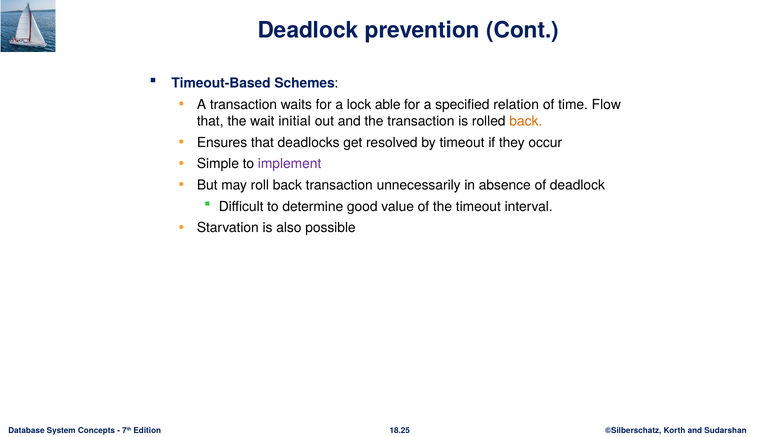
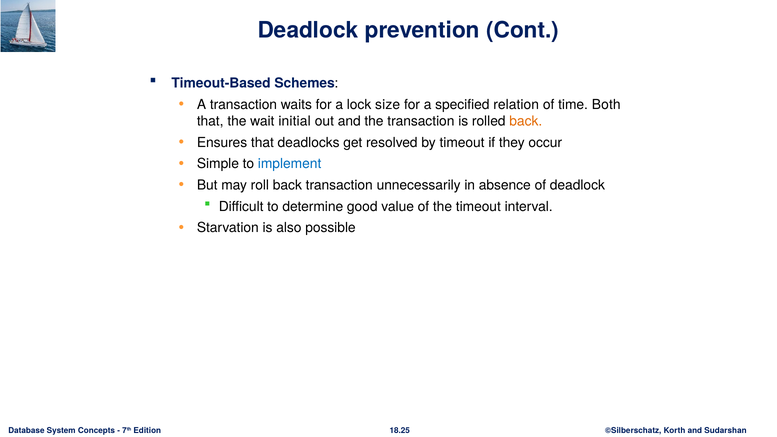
able: able -> size
Flow: Flow -> Both
implement colour: purple -> blue
